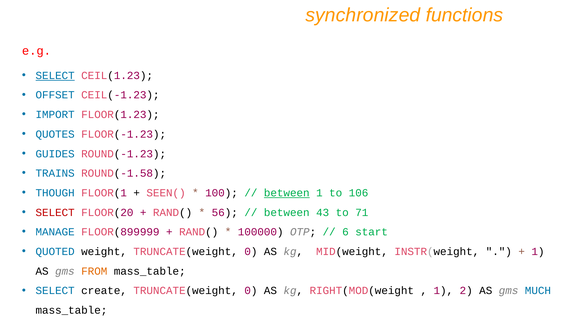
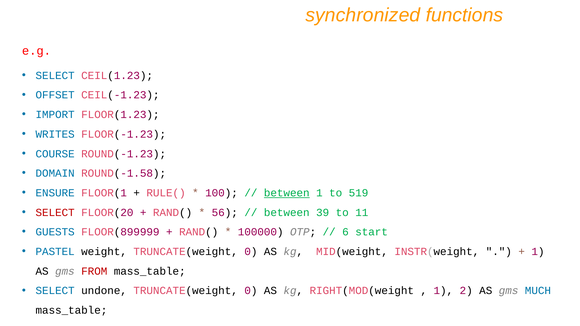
SELECT at (55, 76) underline: present -> none
QUOTES: QUOTES -> WRITES
GUIDES: GUIDES -> COURSE
TRAINS: TRAINS -> DOMAIN
THOUGH: THOUGH -> ENSURE
SEEN(: SEEN( -> RULE(
106: 106 -> 519
43: 43 -> 39
71: 71 -> 11
MANAGE: MANAGE -> GUESTS
QUOTED: QUOTED -> PASTEL
FROM colour: orange -> red
create: create -> undone
